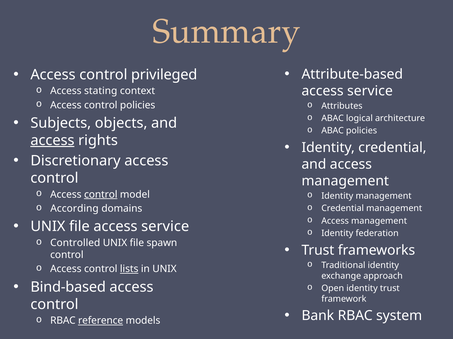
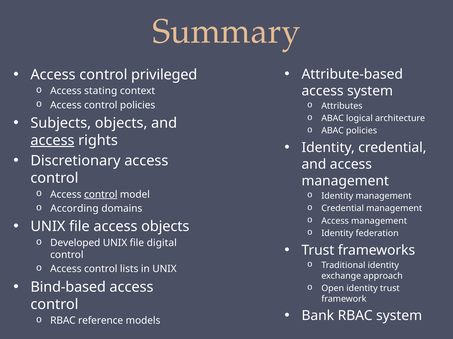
service at (370, 91): service -> system
file access service: service -> objects
Controlled: Controlled -> Developed
spawn: spawn -> digital
lists underline: present -> none
reference underline: present -> none
